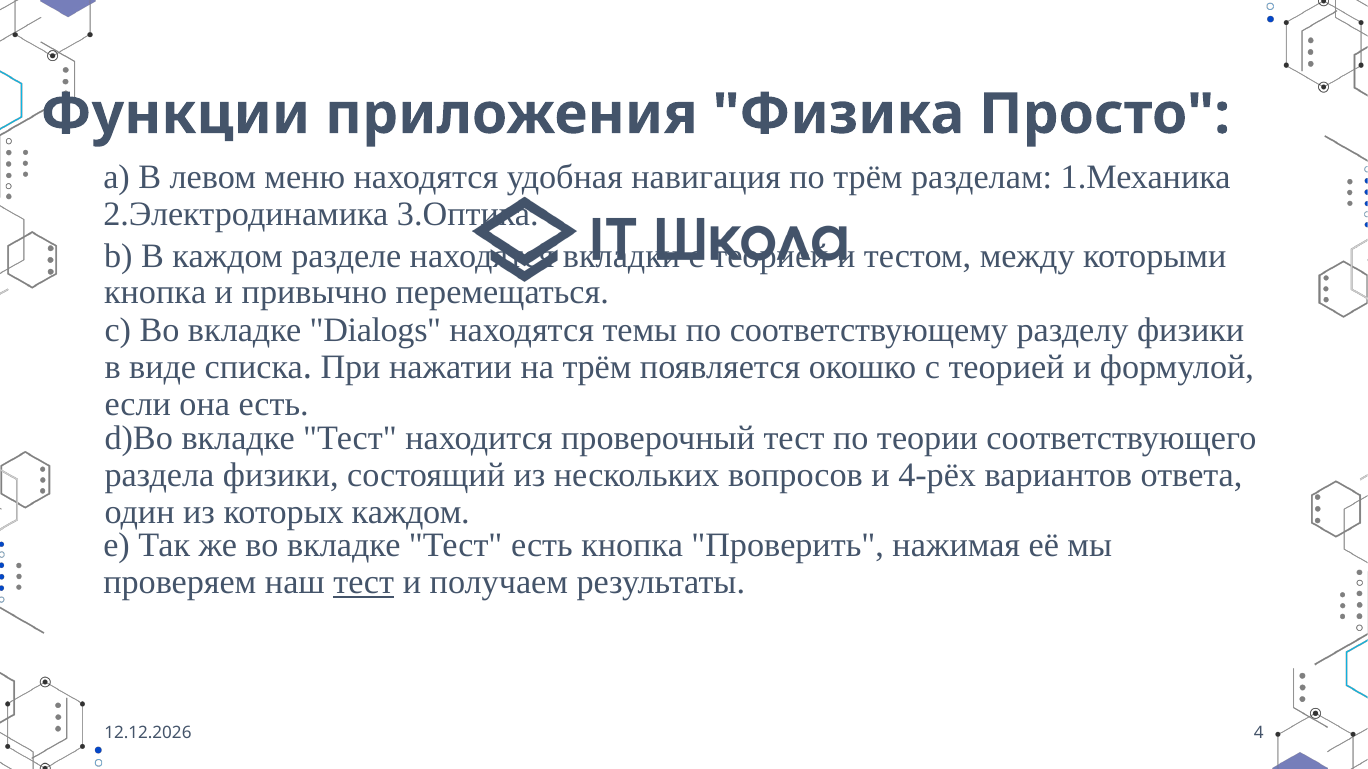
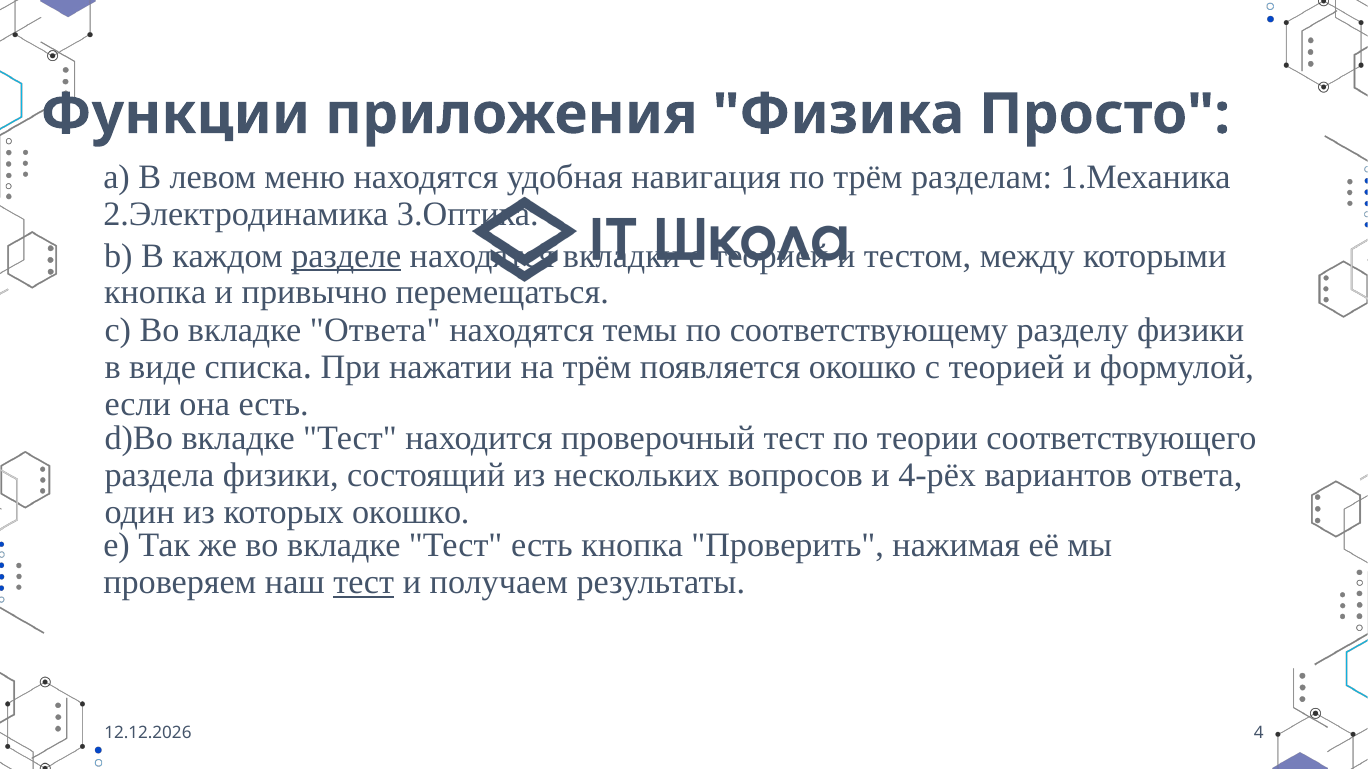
разделе underline: none -> present
вкладке Dialogs: Dialogs -> Ответа
которых каждом: каждом -> окошко
